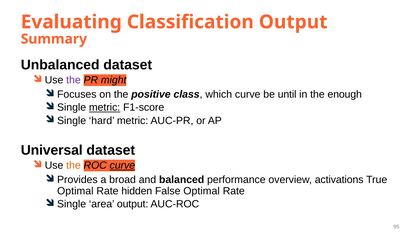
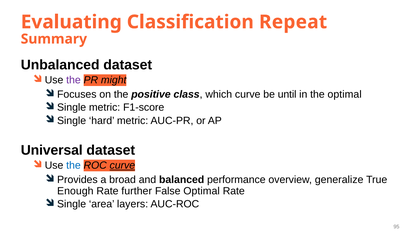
Classification Output: Output -> Repeat
the enough: enough -> optimal
metric at (105, 107) underline: present -> none
the at (73, 165) colour: orange -> blue
activations: activations -> generalize
Optimal at (75, 191): Optimal -> Enough
hidden: hidden -> further
area output: output -> layers
